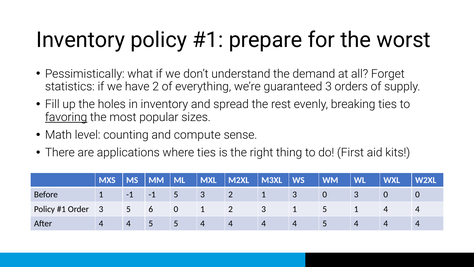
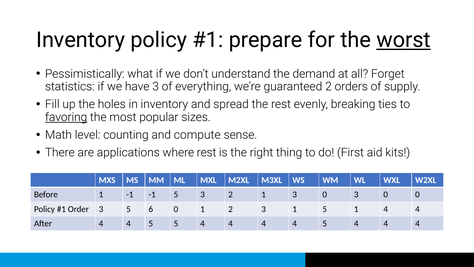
worst underline: none -> present
have 2: 2 -> 3
guaranteed 3: 3 -> 2
where ties: ties -> rest
